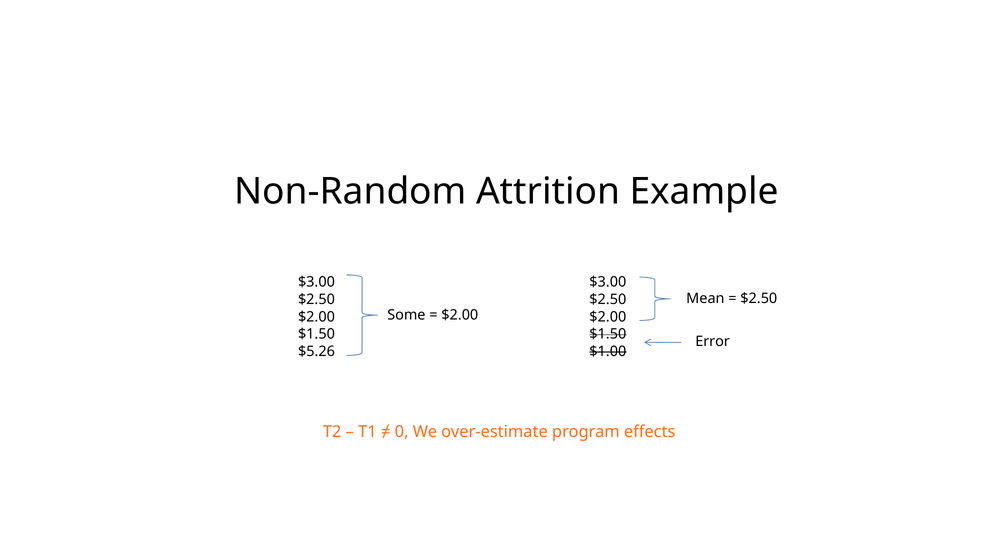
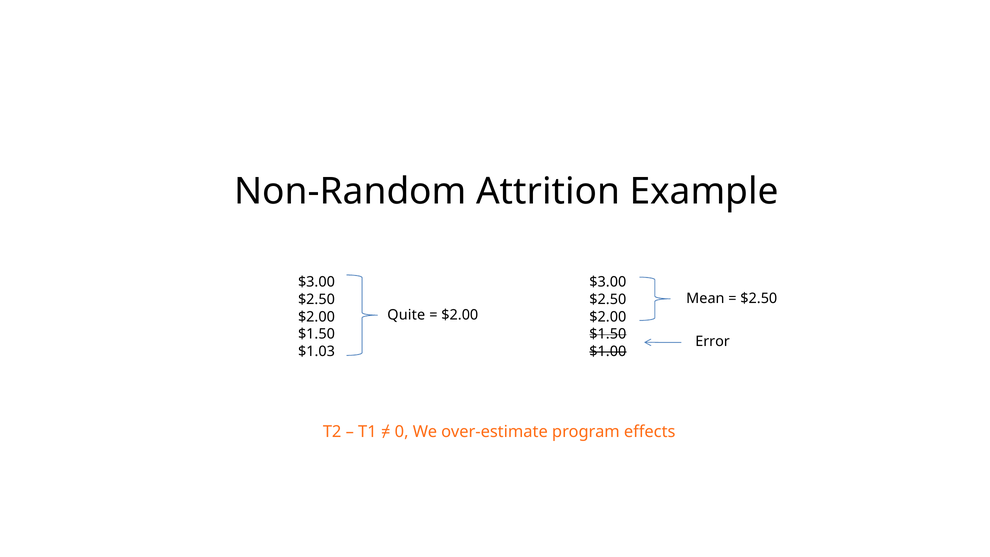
Some: Some -> Quite
$5.26: $5.26 -> $1.03
